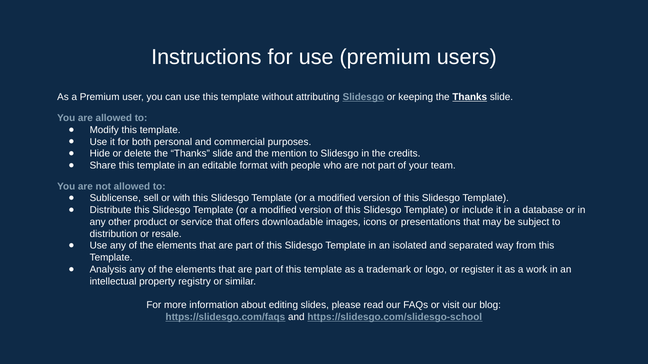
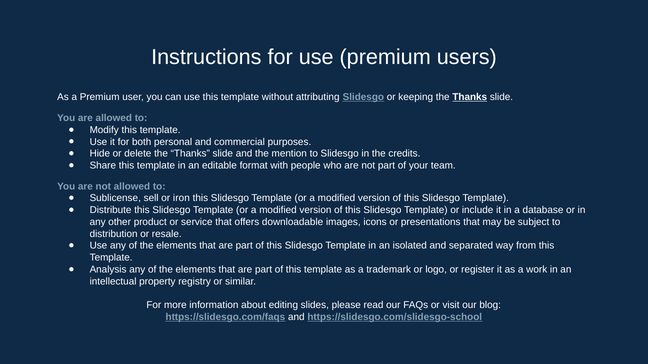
or with: with -> iron
